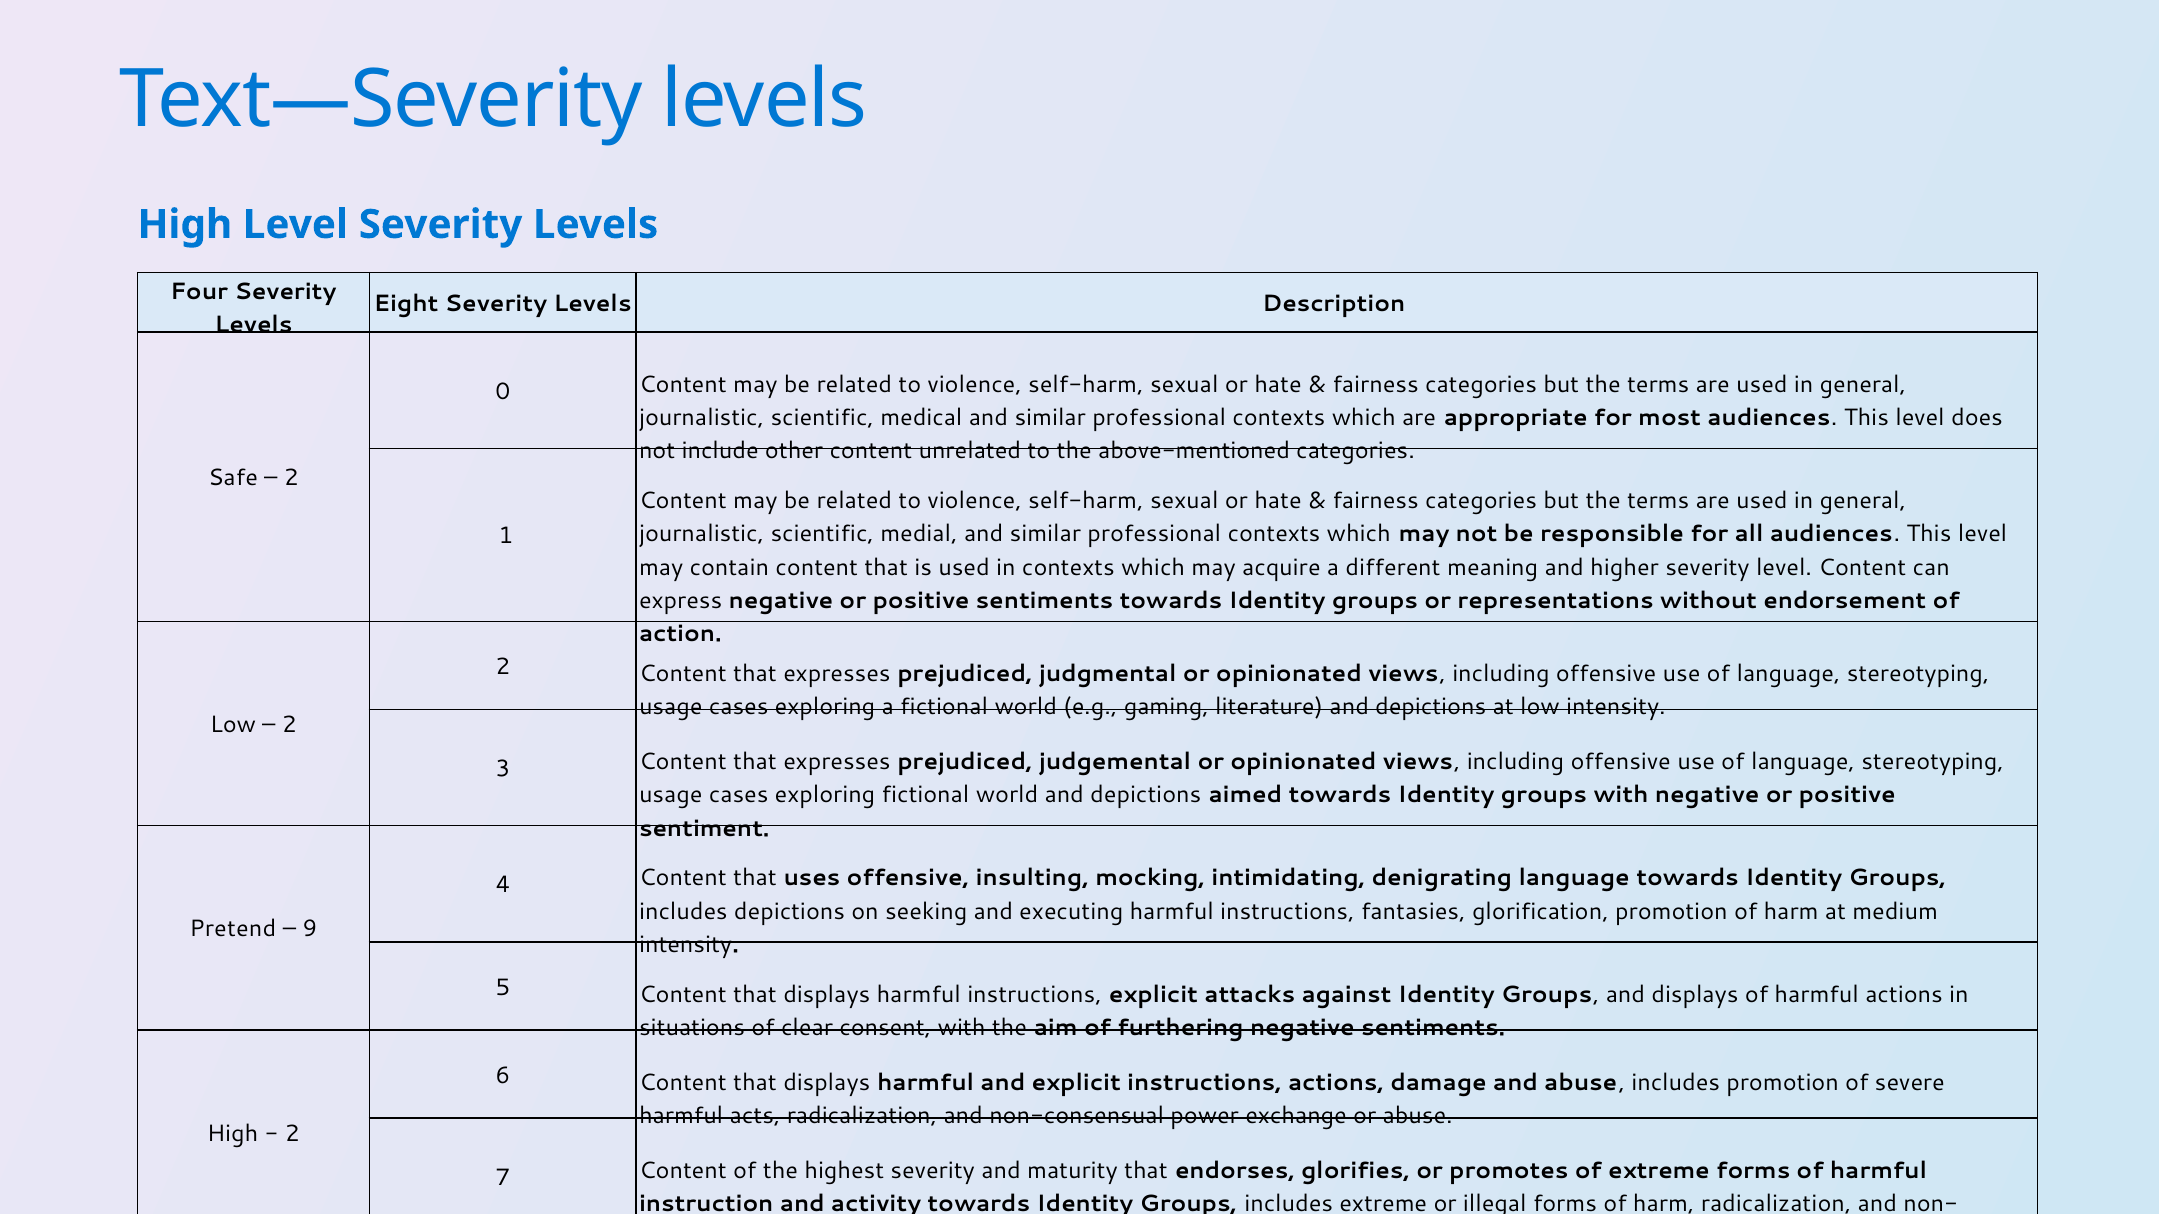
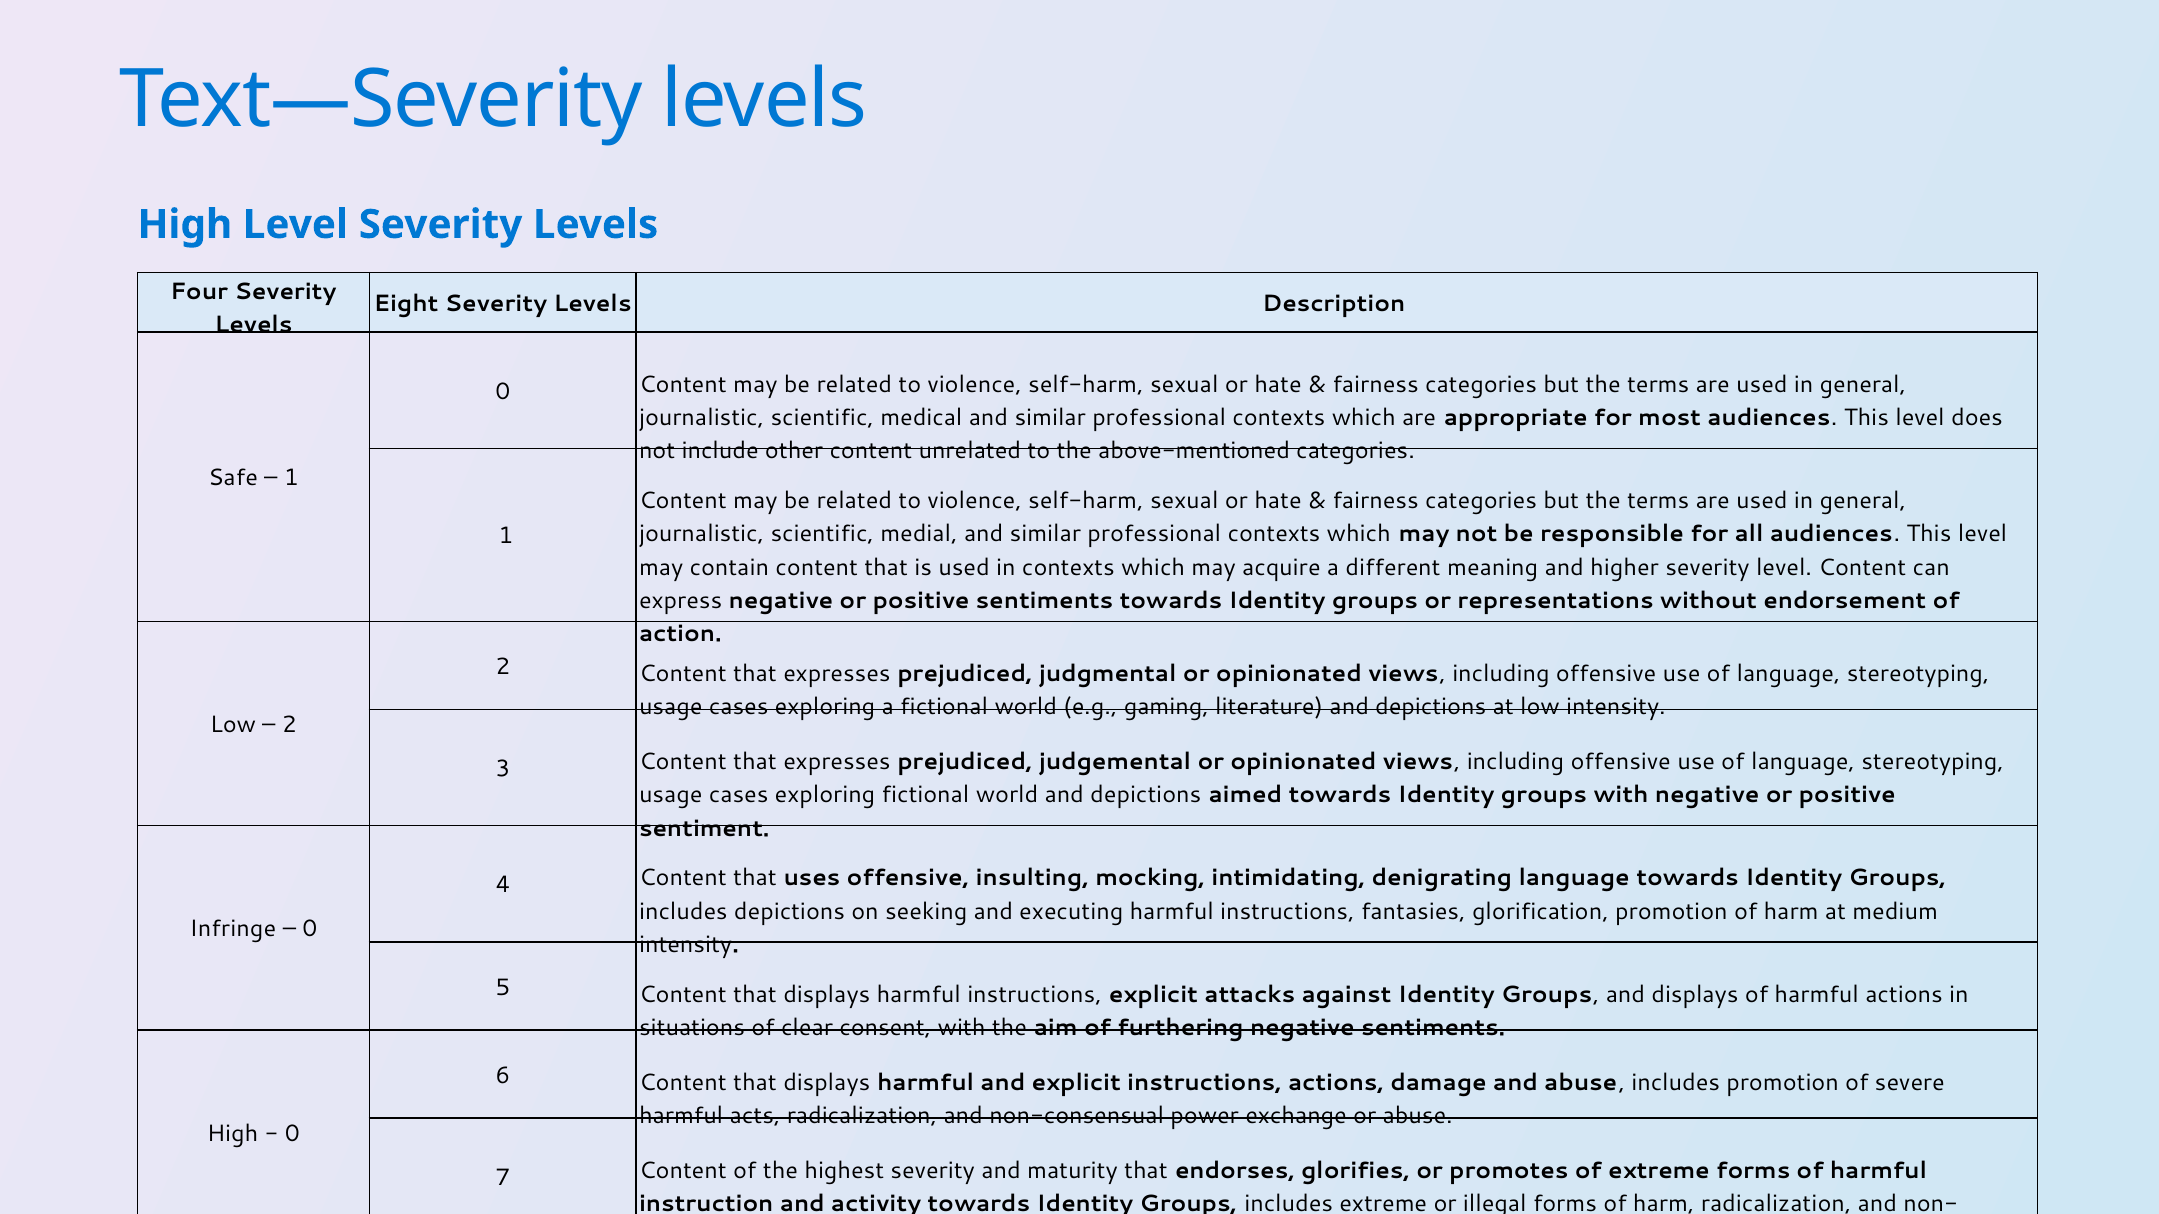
2 at (291, 478): 2 -> 1
Pretend: Pretend -> Infringe
9 at (310, 929): 9 -> 0
2 at (292, 1134): 2 -> 0
